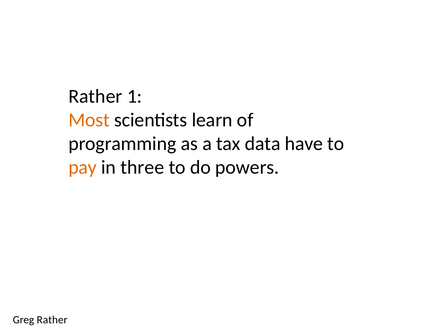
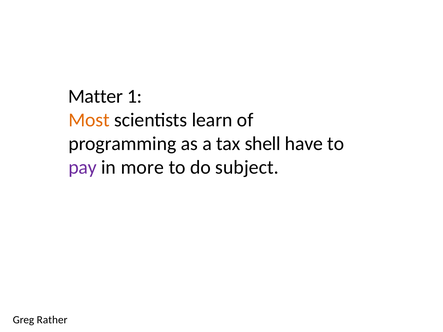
Rather at (95, 96): Rather -> Matter
data: data -> shell
pay colour: orange -> purple
three: three -> more
powers: powers -> subject
